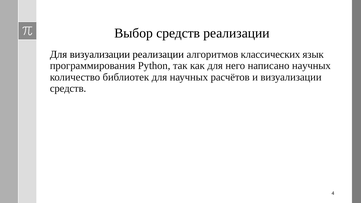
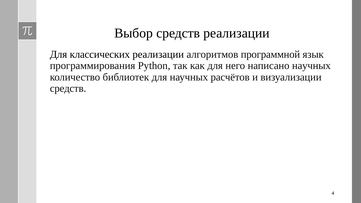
Для визуализации: визуализации -> классических
классических: классических -> программной
